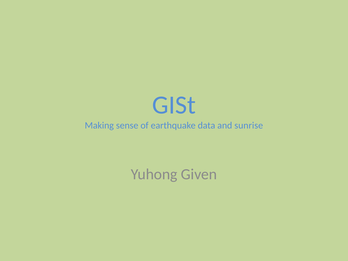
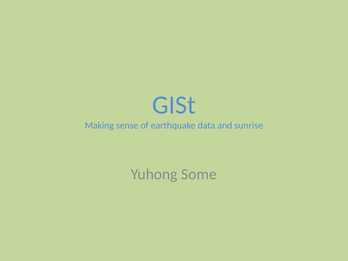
Given: Given -> Some
